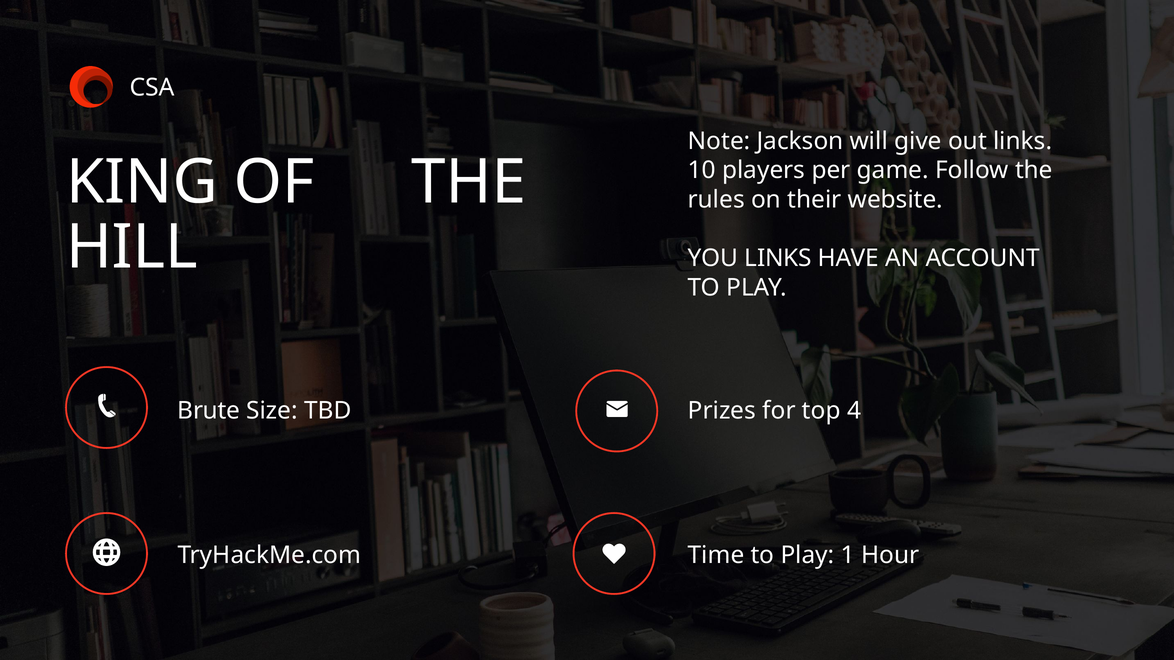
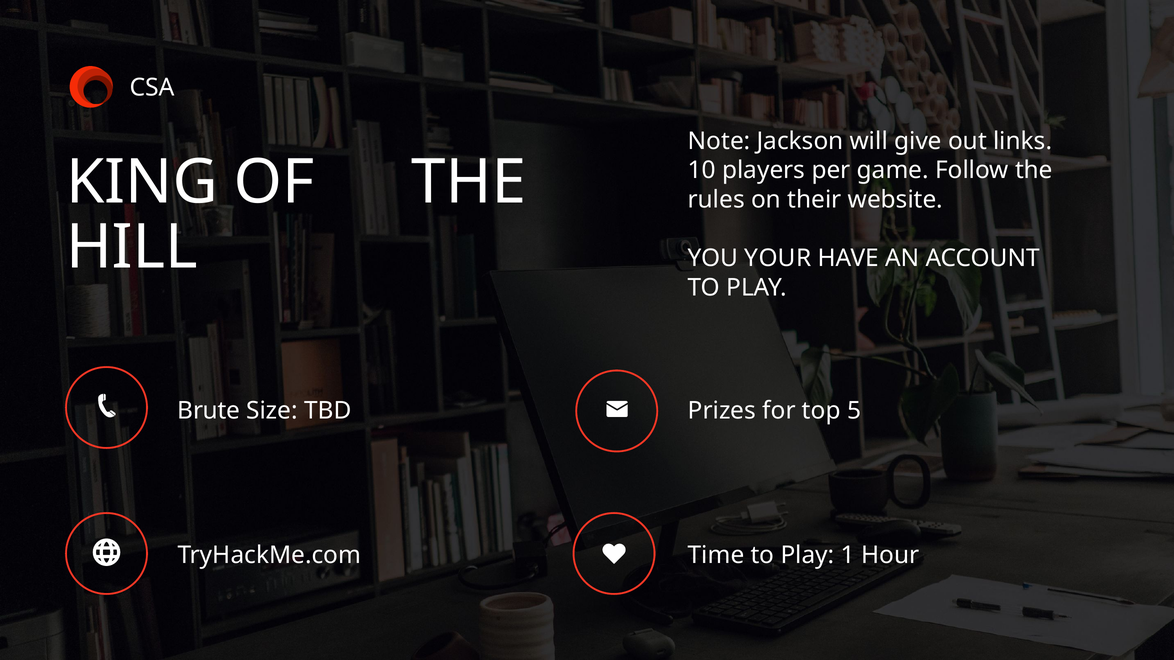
YOU LINKS: LINKS -> YOUR
4: 4 -> 5
